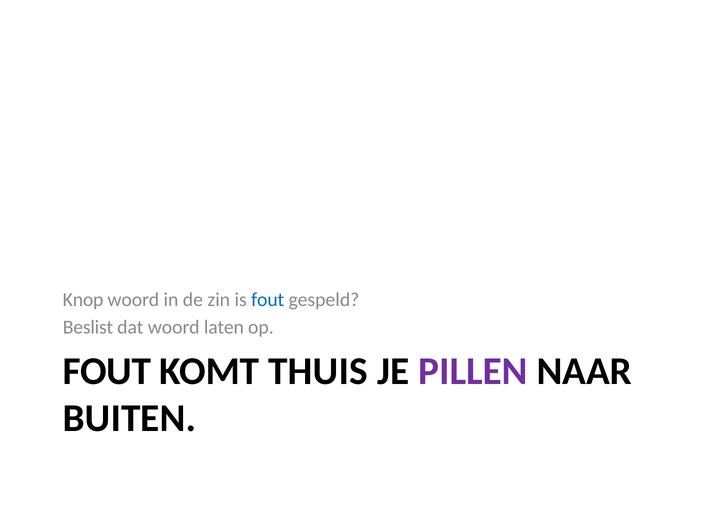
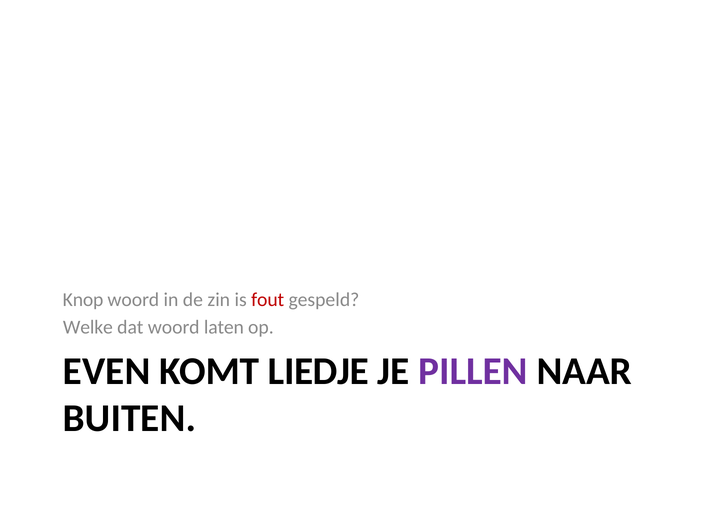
fout at (268, 300) colour: blue -> red
Beslist: Beslist -> Welke
FOUT at (107, 371): FOUT -> EVEN
THUIS: THUIS -> LIEDJE
